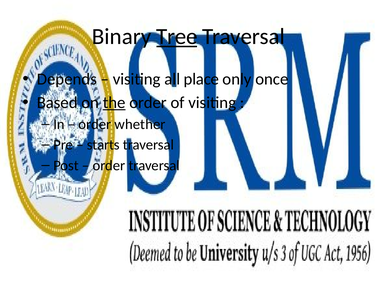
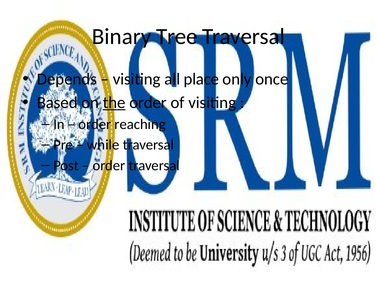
Tree underline: present -> none
whether: whether -> reaching
starts: starts -> while
